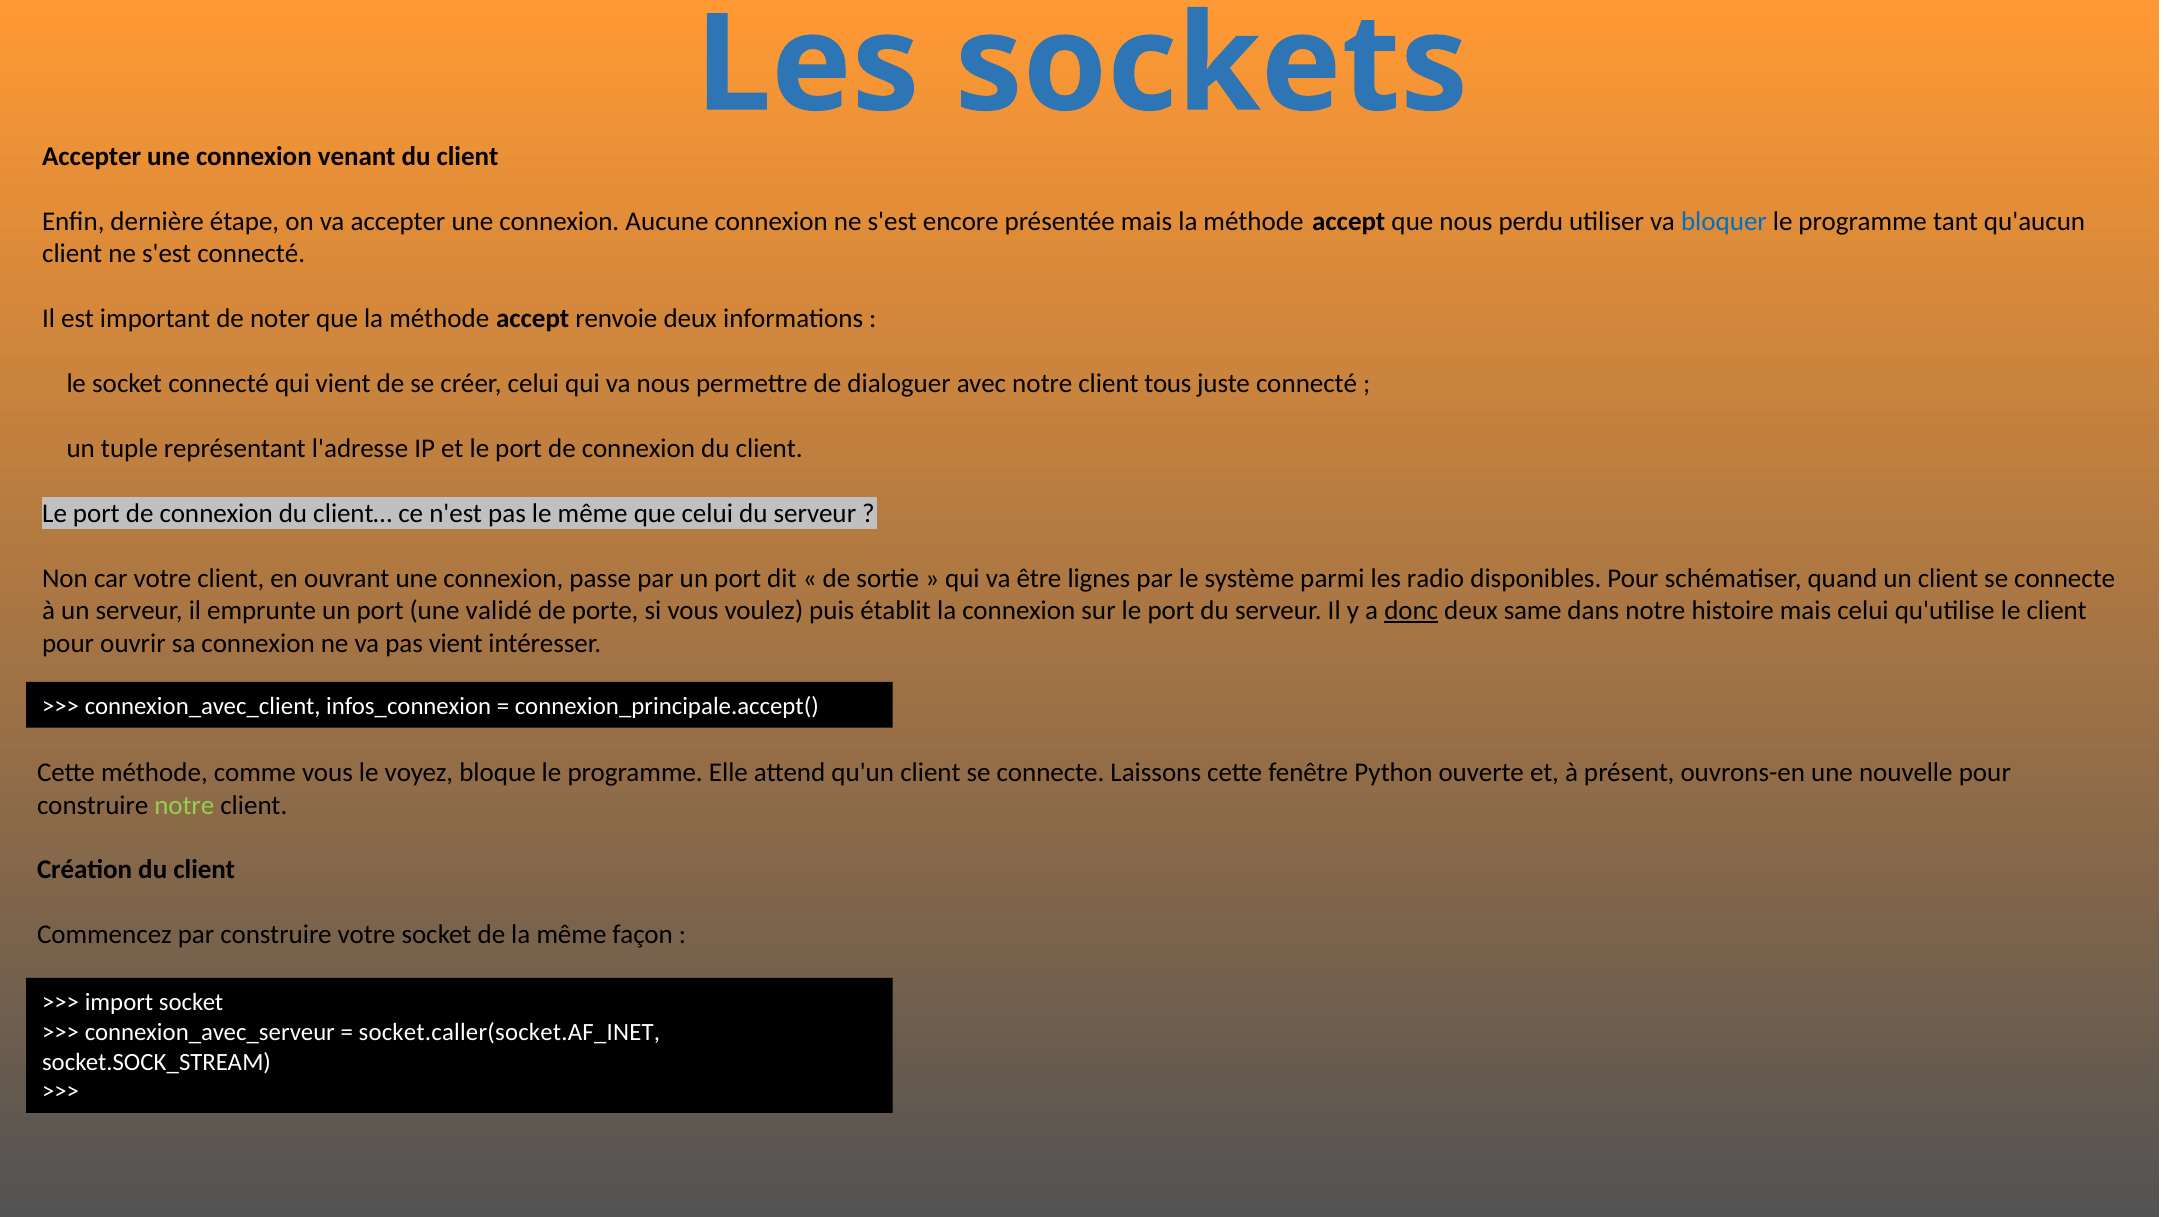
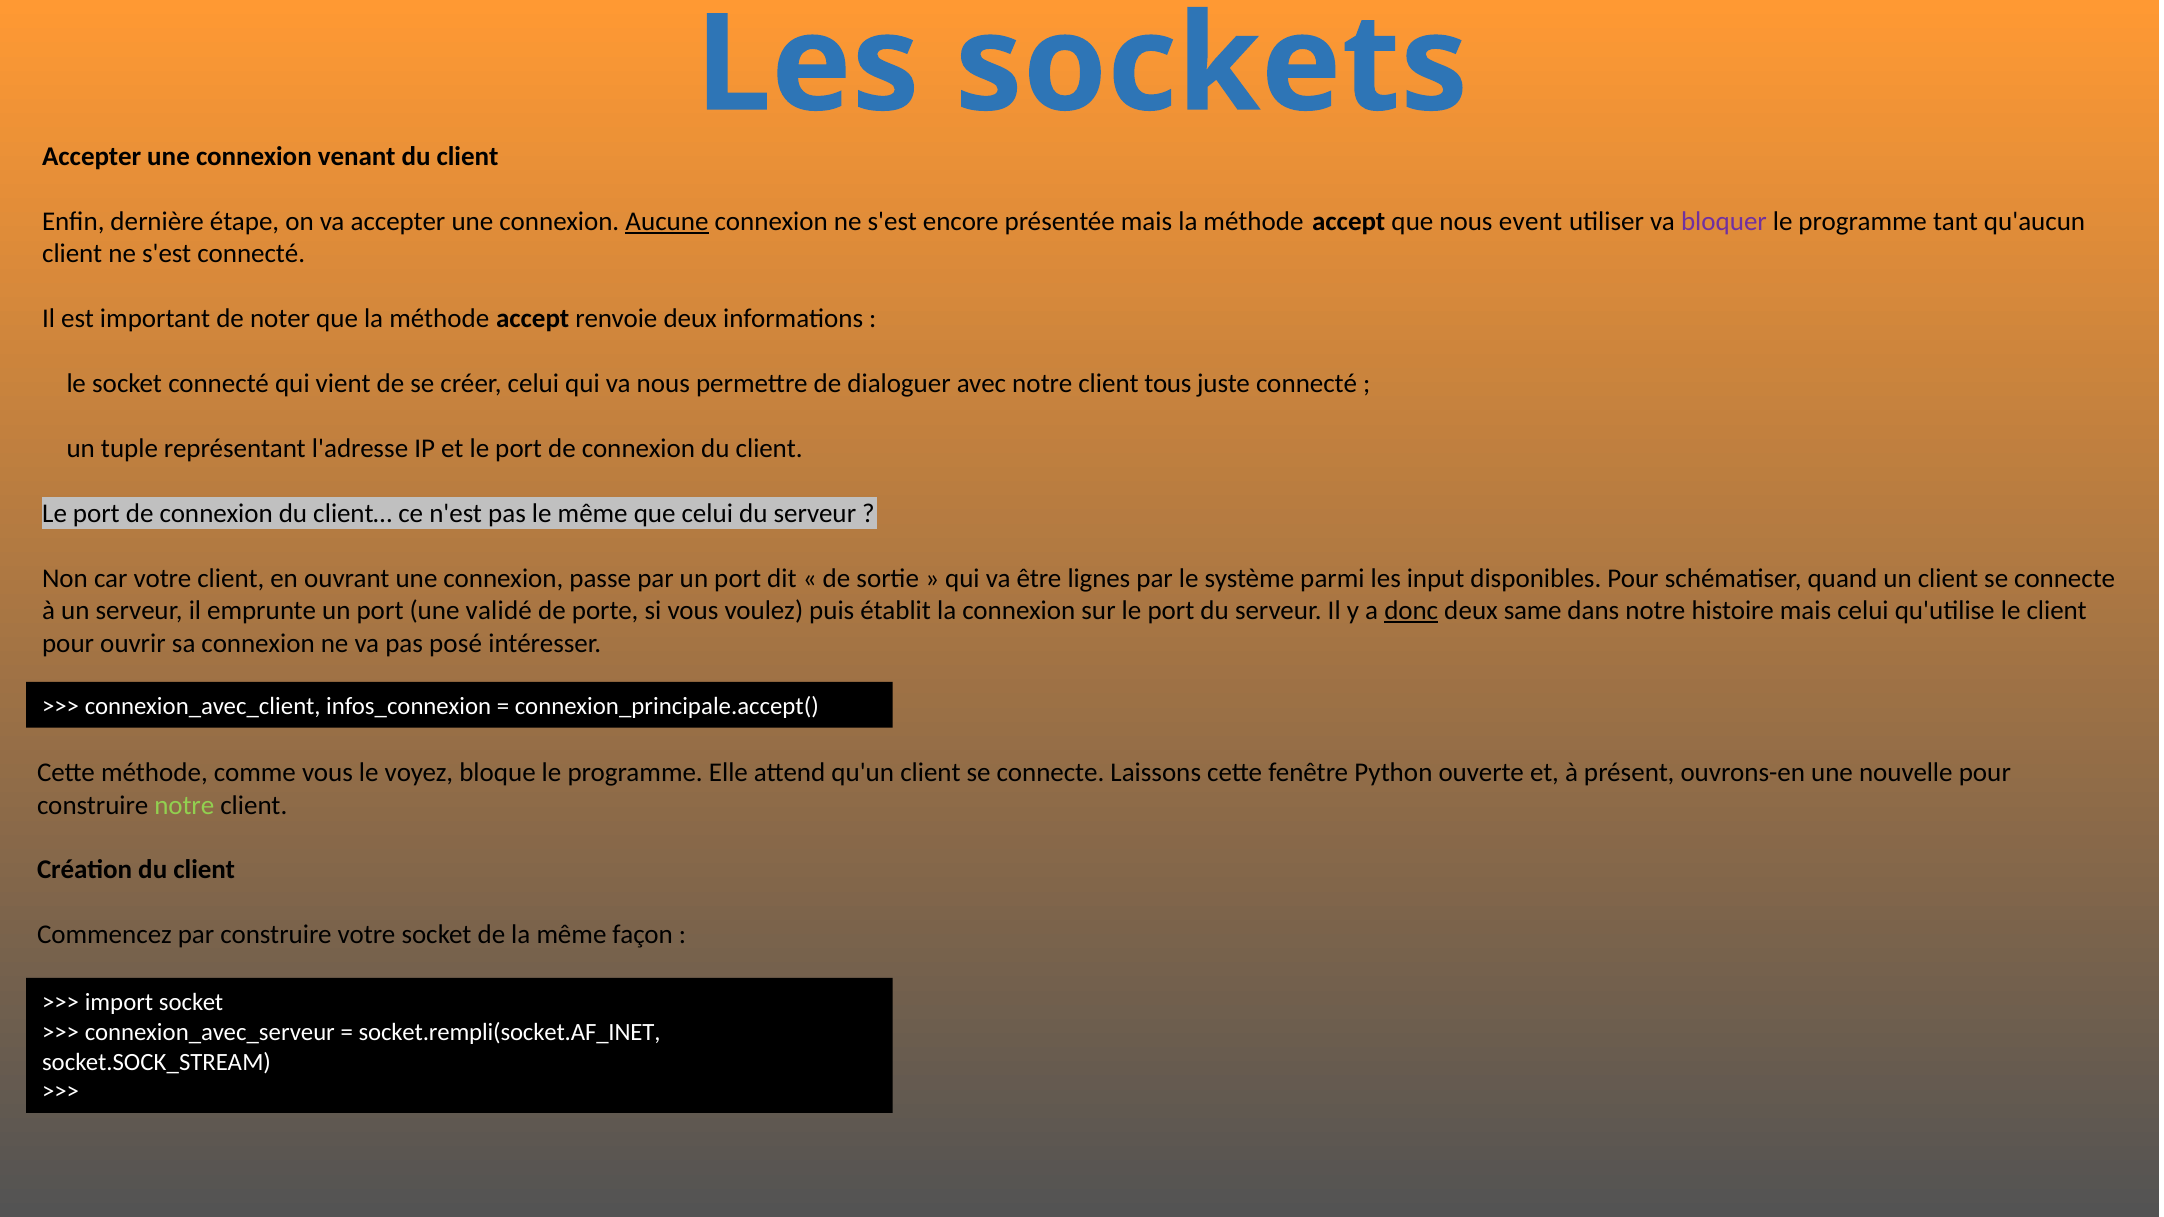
Aucune underline: none -> present
perdu: perdu -> event
bloquer colour: blue -> purple
radio: radio -> input
pas vient: vient -> posé
socket.caller(socket.AF_INET: socket.caller(socket.AF_INET -> socket.rempli(socket.AF_INET
